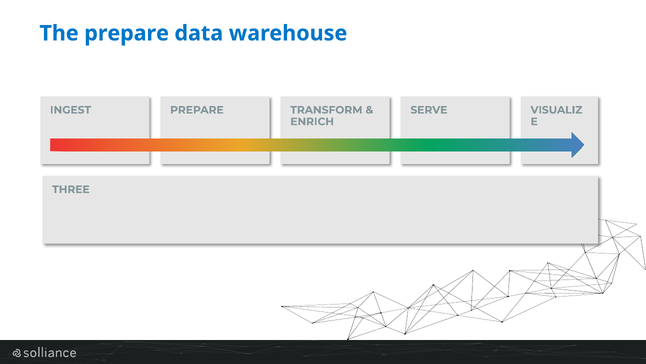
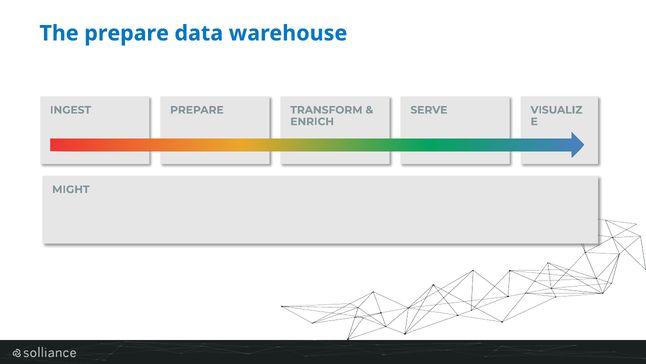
THREE: THREE -> MIGHT
